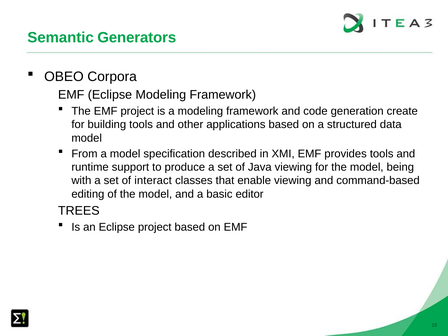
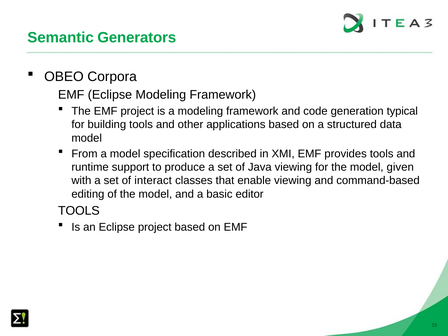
create: create -> typical
being: being -> given
TREES at (79, 211): TREES -> TOOLS
